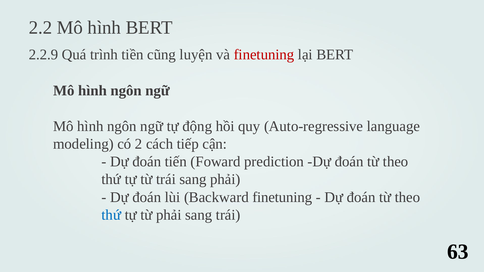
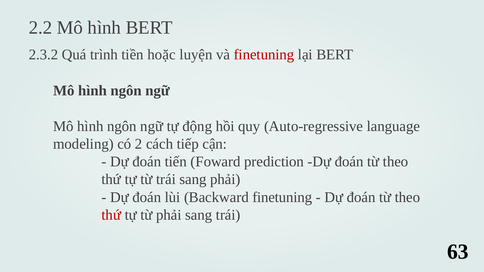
2.2.9: 2.2.9 -> 2.3.2
cũng: cũng -> hoặc
thứ at (111, 215) colour: blue -> red
